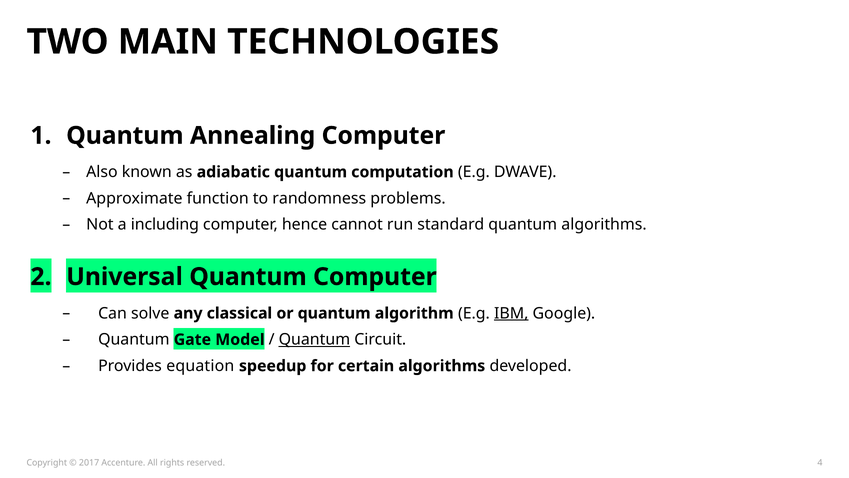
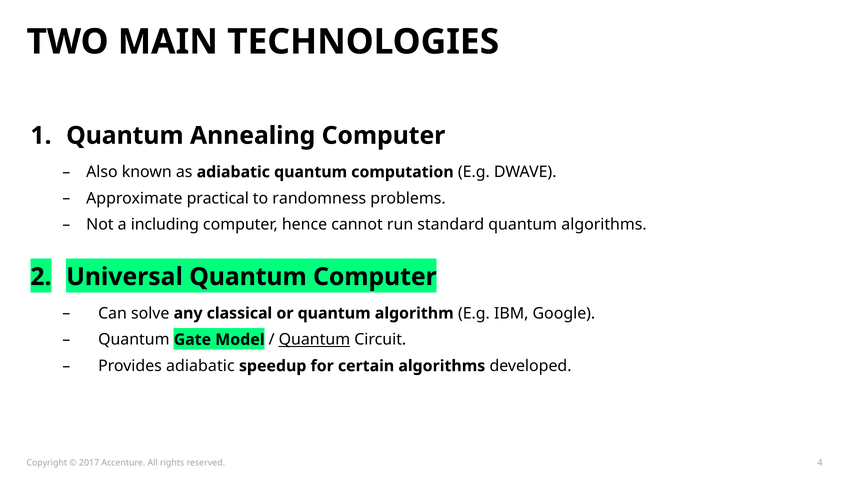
function: function -> practical
IBM underline: present -> none
Provides equation: equation -> adiabatic
